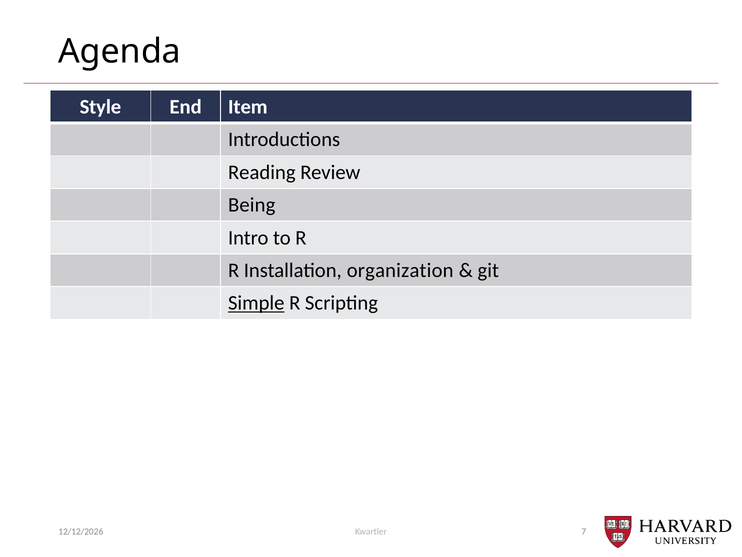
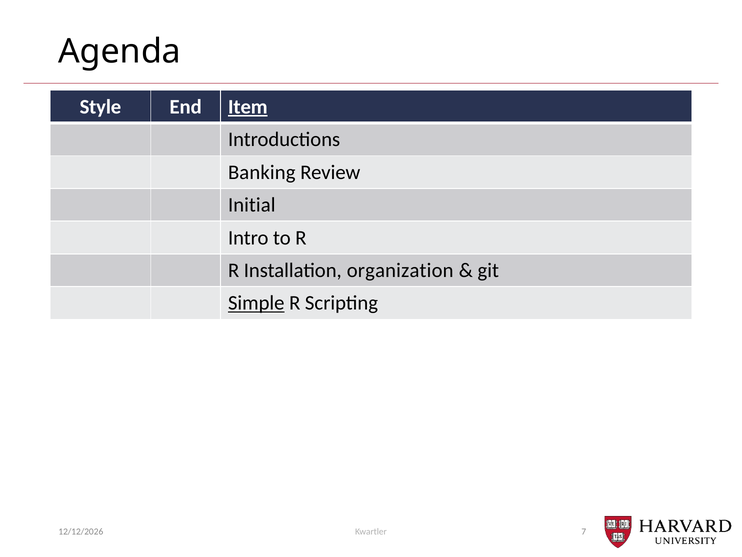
Item underline: none -> present
Reading: Reading -> Banking
Being: Being -> Initial
